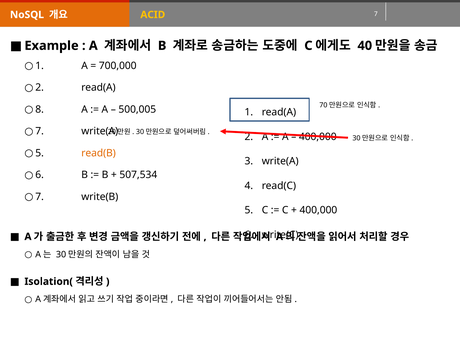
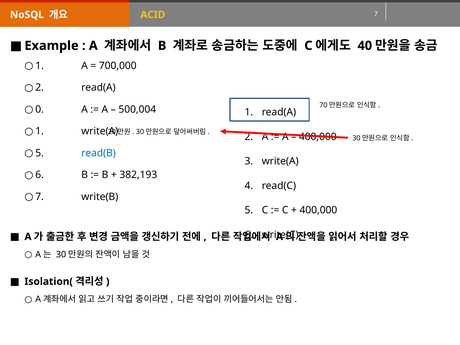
8: 8 -> 0
500,005: 500,005 -> 500,004
7 at (40, 131): 7 -> 1
read(B colour: orange -> blue
507,534: 507,534 -> 382,193
